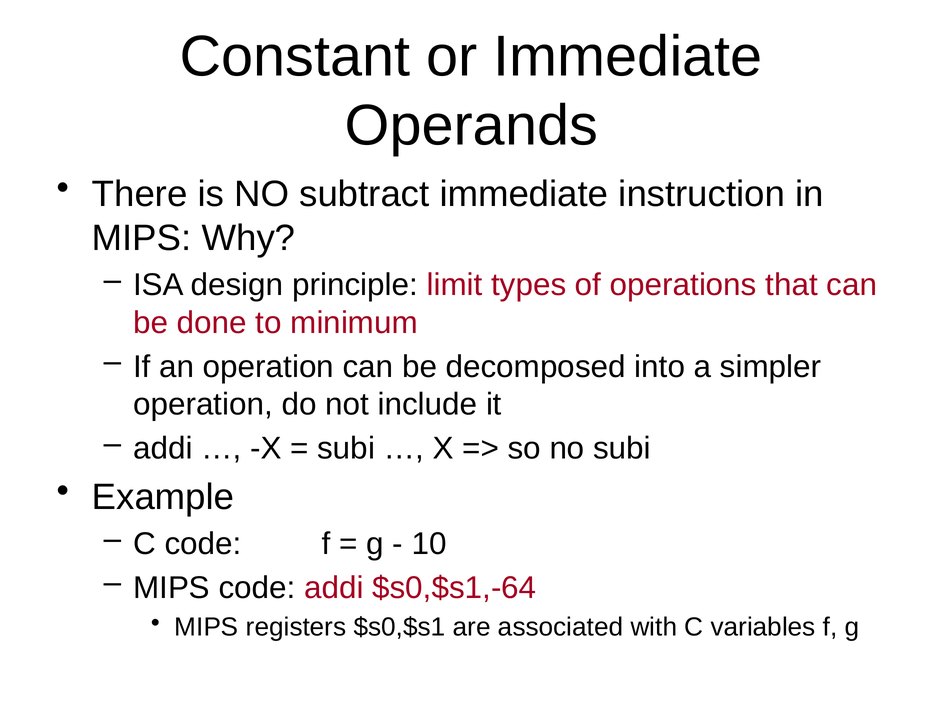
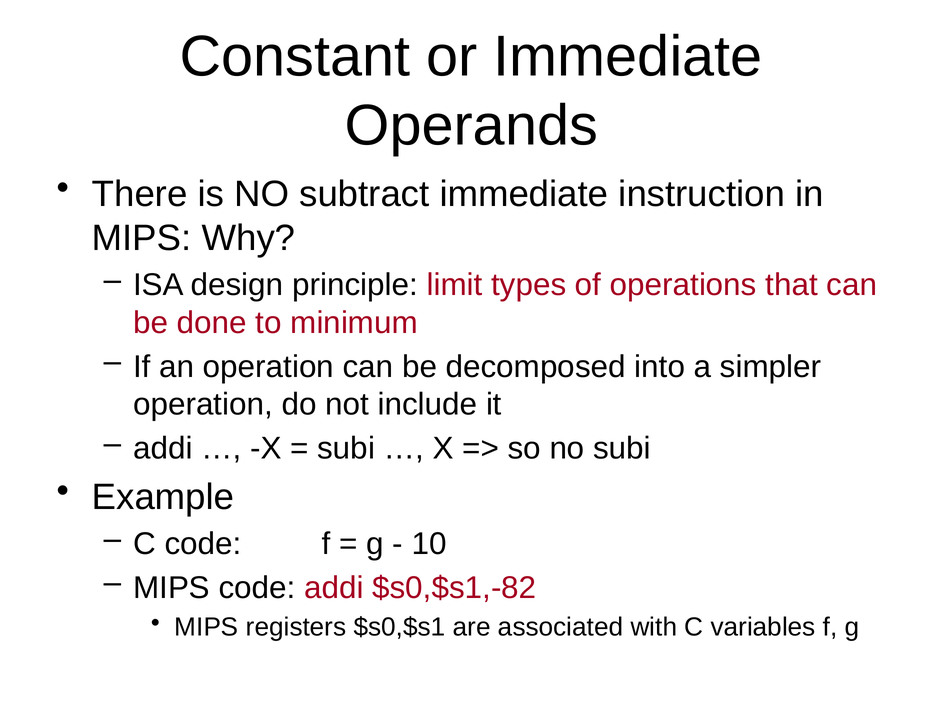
$s0,$s1,-64: $s0,$s1,-64 -> $s0,$s1,-82
